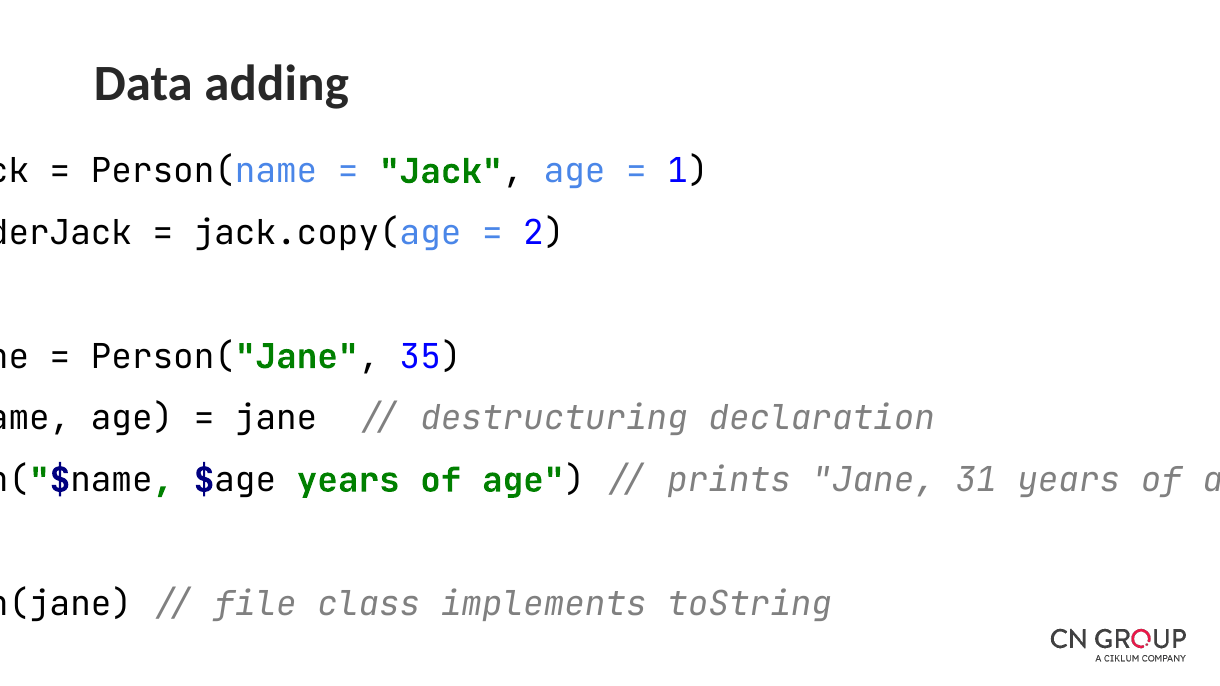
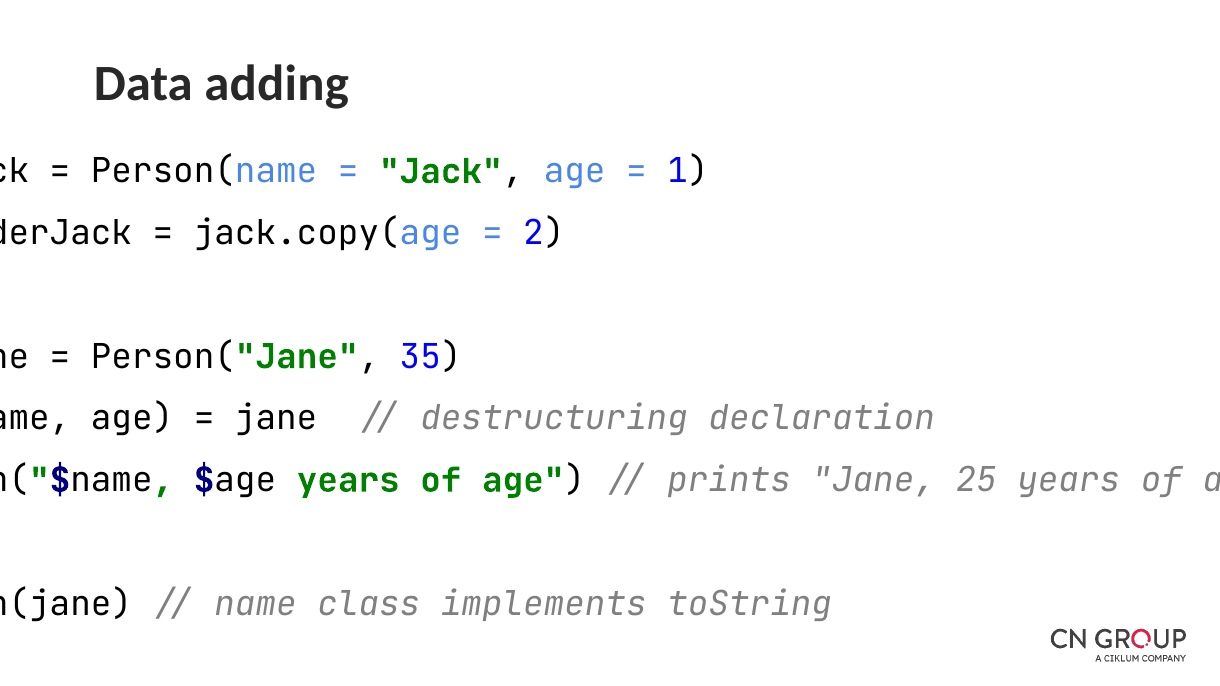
31: 31 -> 25
file at (256, 604): file -> name
